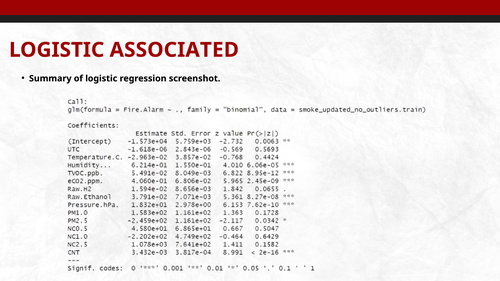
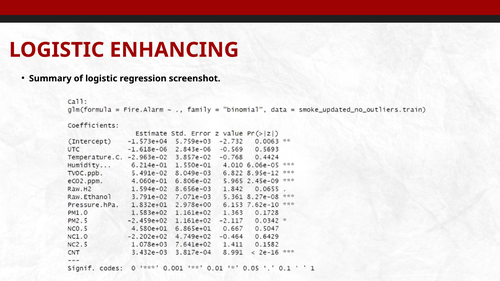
ASSOCIATED: ASSOCIATED -> ENHANCING
